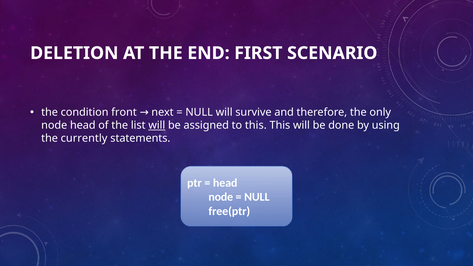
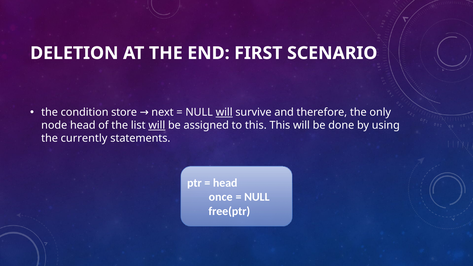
front: front -> store
will at (224, 112) underline: none -> present
node at (221, 197): node -> once
